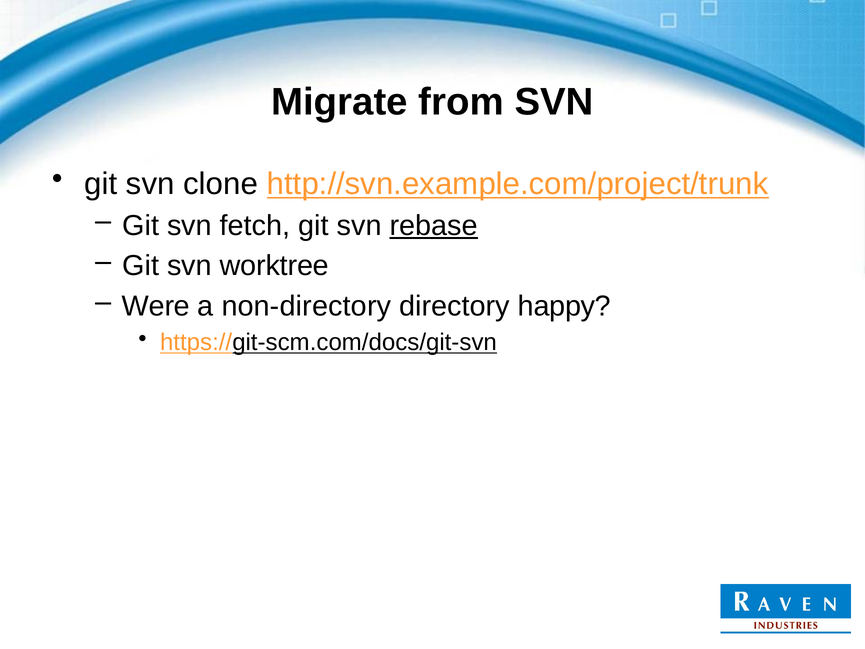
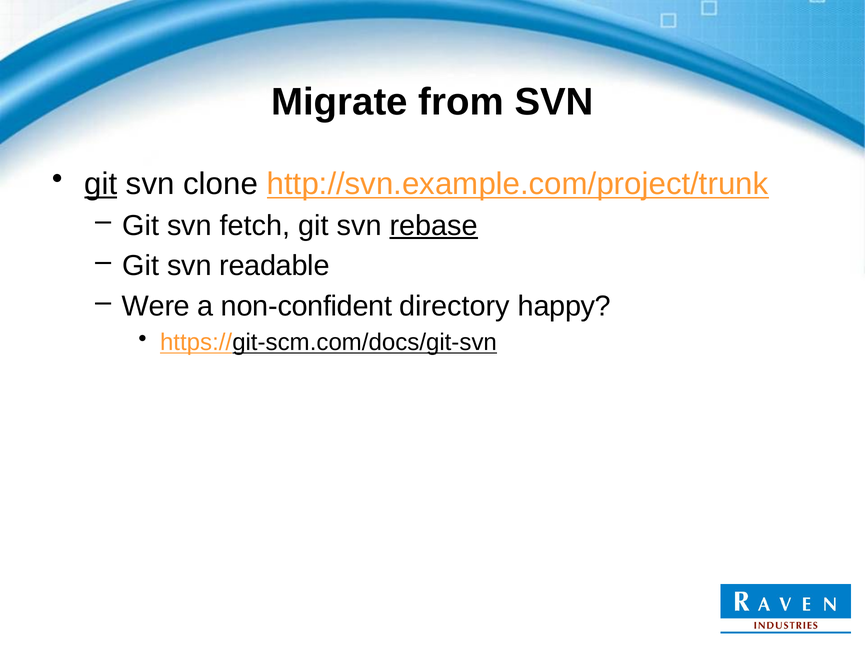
git at (101, 184) underline: none -> present
worktree: worktree -> readable
non-directory: non-directory -> non-confident
